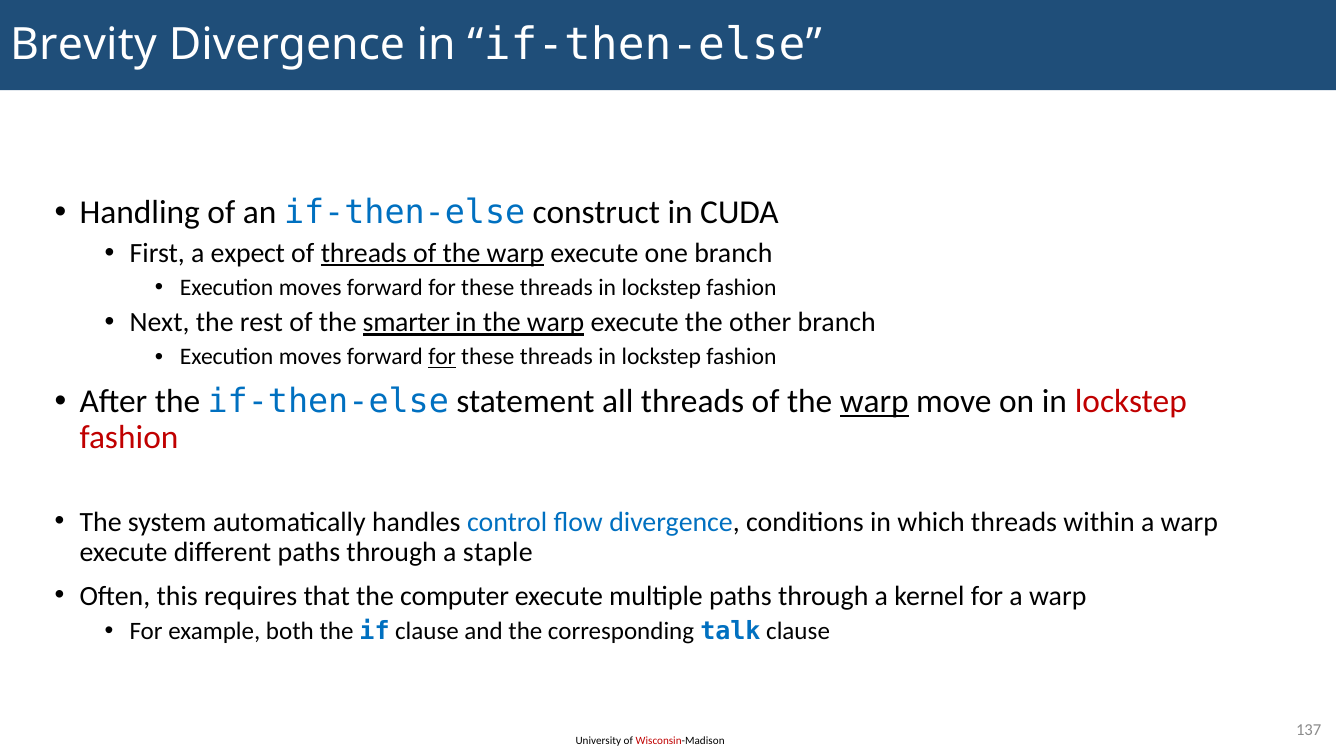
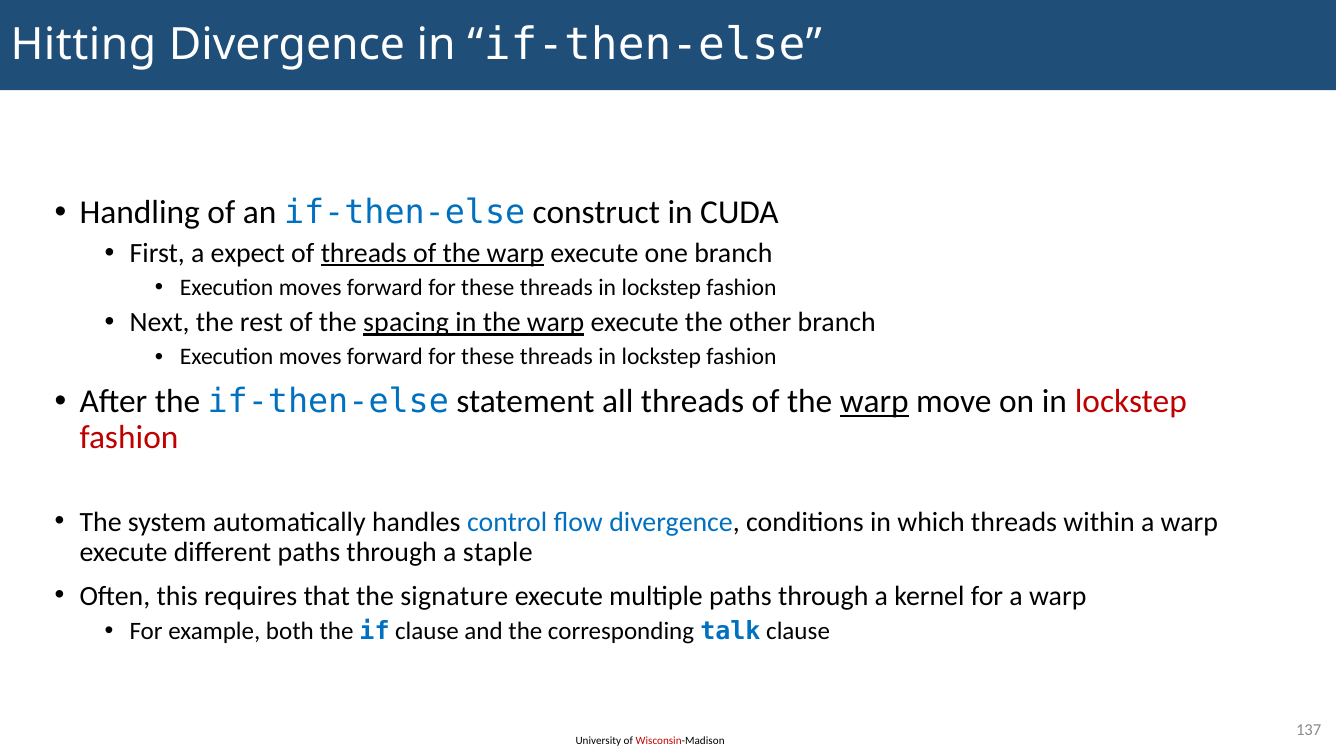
Brevity: Brevity -> Hitting
smarter: smarter -> spacing
for at (442, 357) underline: present -> none
computer: computer -> signature
